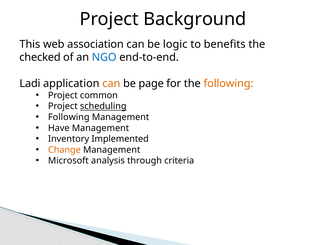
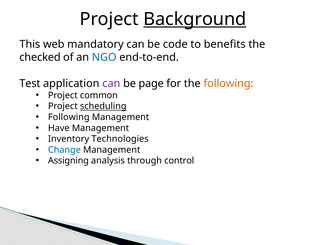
Background underline: none -> present
association: association -> mandatory
logic: logic -> code
Ladi: Ladi -> Test
can at (111, 83) colour: orange -> purple
Implemented: Implemented -> Technologies
Change colour: orange -> blue
Microsoft: Microsoft -> Assigning
criteria: criteria -> control
